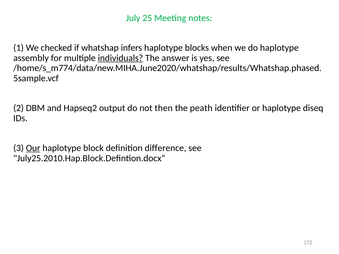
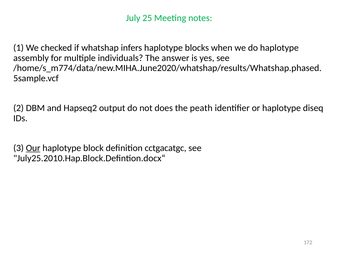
individuals underline: present -> none
then: then -> does
difference: difference -> cctgacatgc
